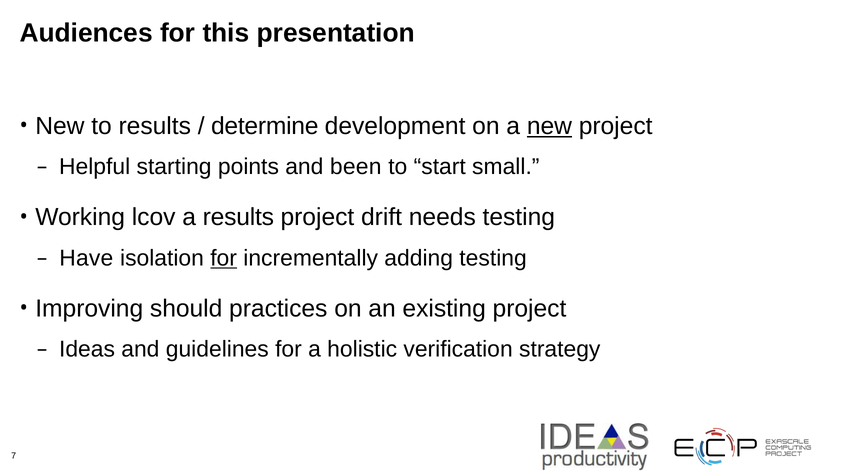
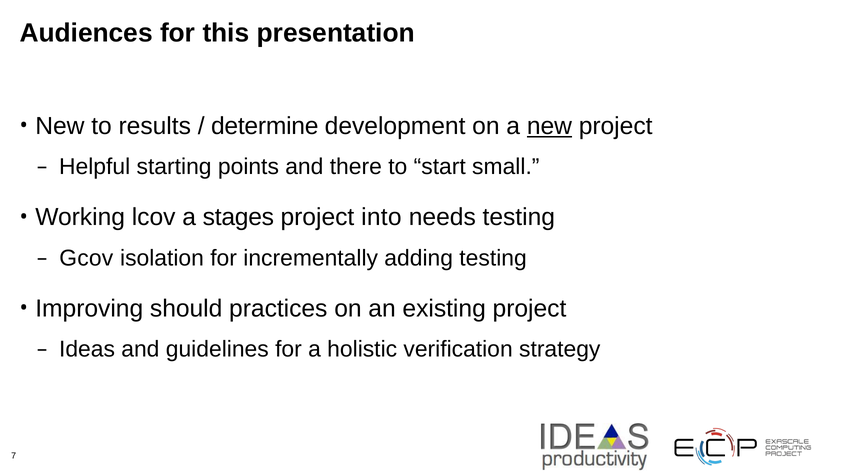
been: been -> there
a results: results -> stages
drift: drift -> into
Have: Have -> Gcov
for at (224, 258) underline: present -> none
